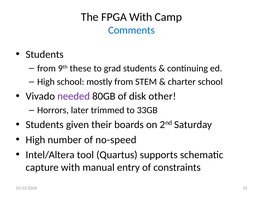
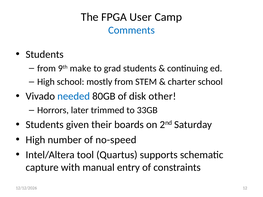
FPGA With: With -> User
these: these -> make
needed colour: purple -> blue
